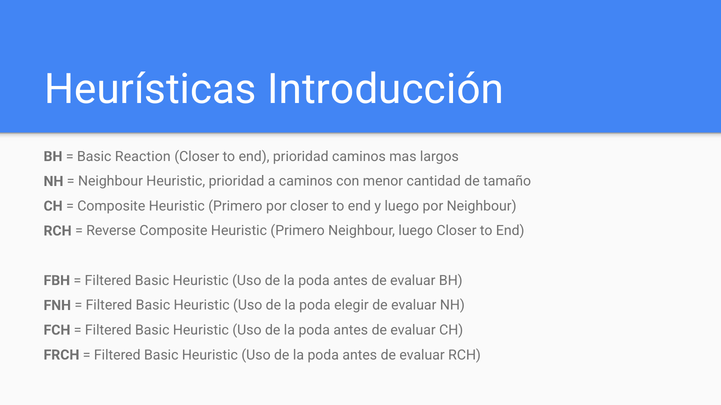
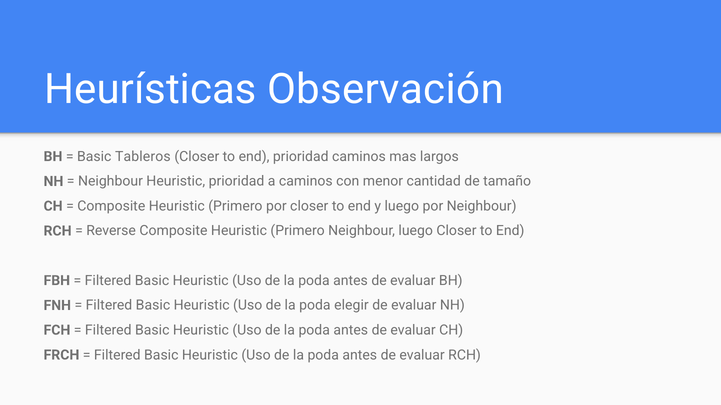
Introducción: Introducción -> Observación
Reaction: Reaction -> Tableros
